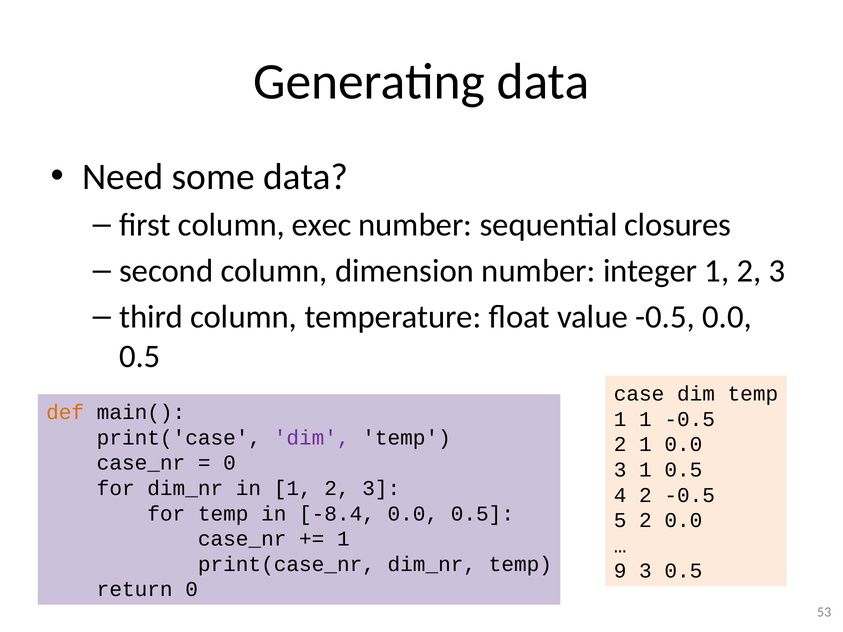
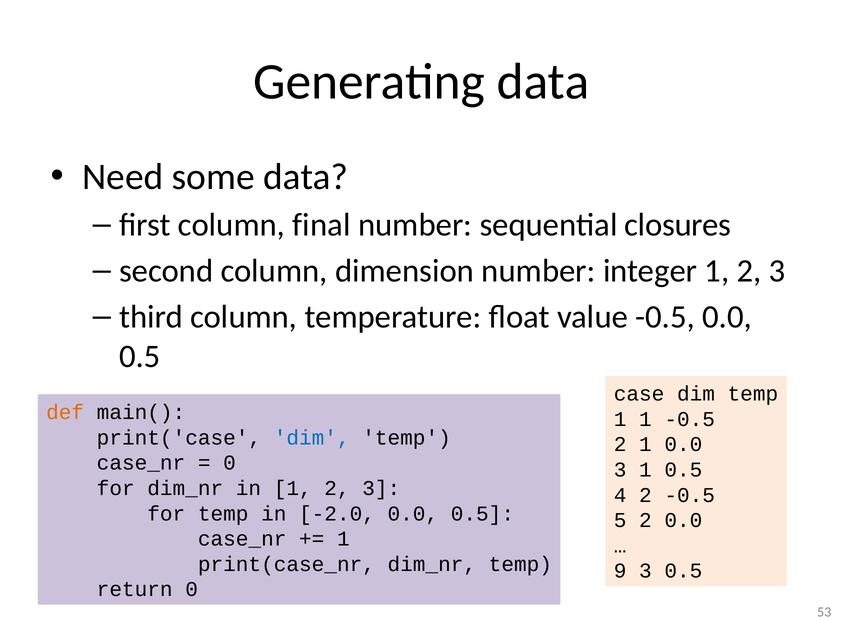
exec: exec -> final
dim at (312, 438) colour: purple -> blue
-8.4: -8.4 -> -2.0
